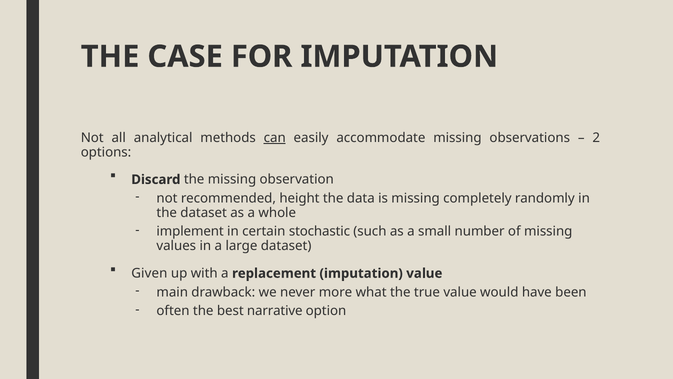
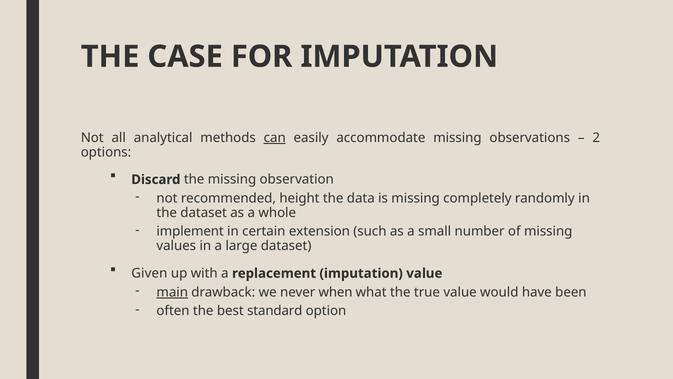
stochastic: stochastic -> extension
main underline: none -> present
more: more -> when
narrative: narrative -> standard
